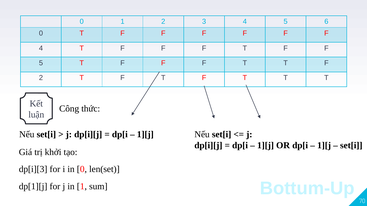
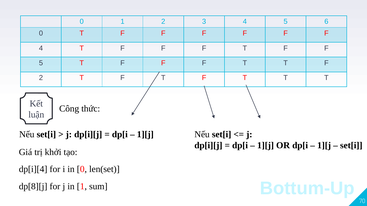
dp[i][3: dp[i][3 -> dp[i][4
dp[1][j: dp[1][j -> dp[8][j
